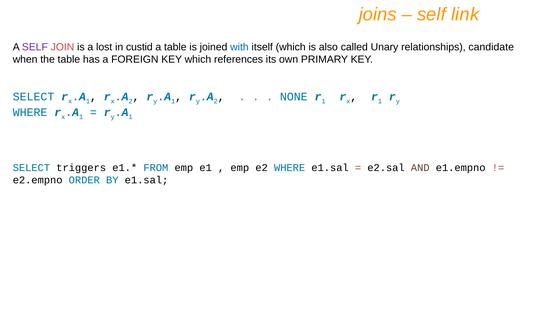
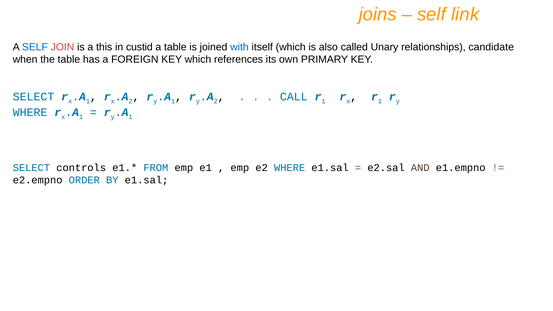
SELF at (35, 47) colour: purple -> blue
lost: lost -> this
NONE: NONE -> CALL
triggers: triggers -> controls
